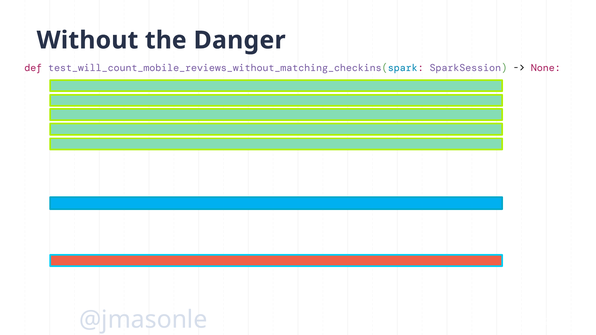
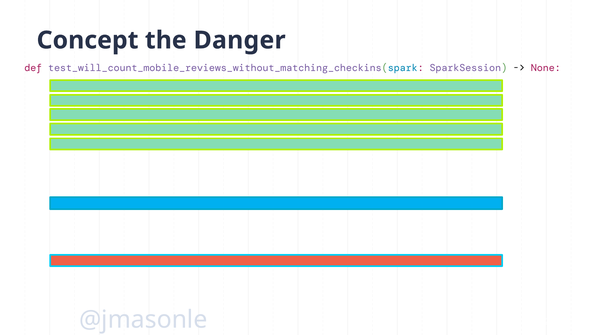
Without: Without -> Concept
